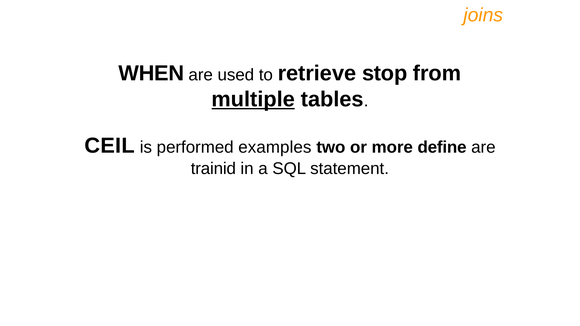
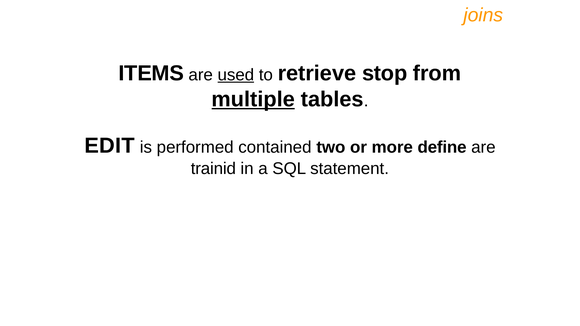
WHEN: WHEN -> ITEMS
used underline: none -> present
CEIL: CEIL -> EDIT
examples: examples -> contained
